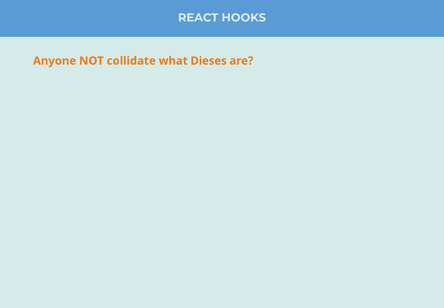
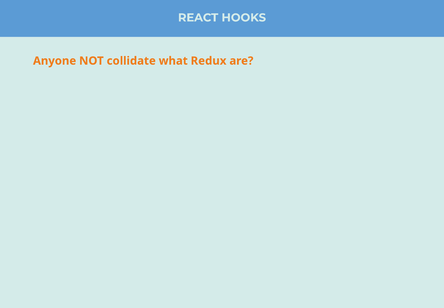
Dieses: Dieses -> Redux
